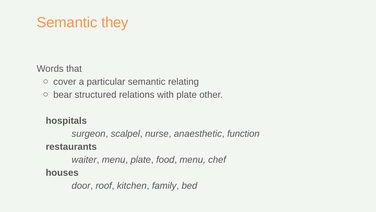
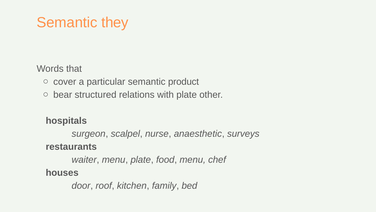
relating: relating -> product
function: function -> surveys
